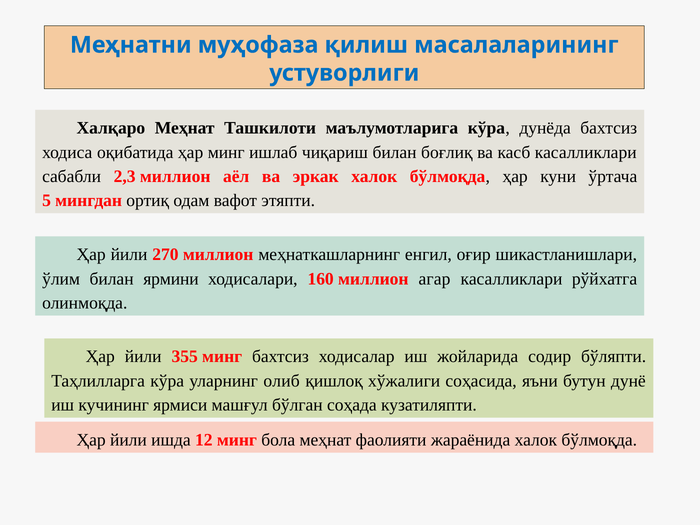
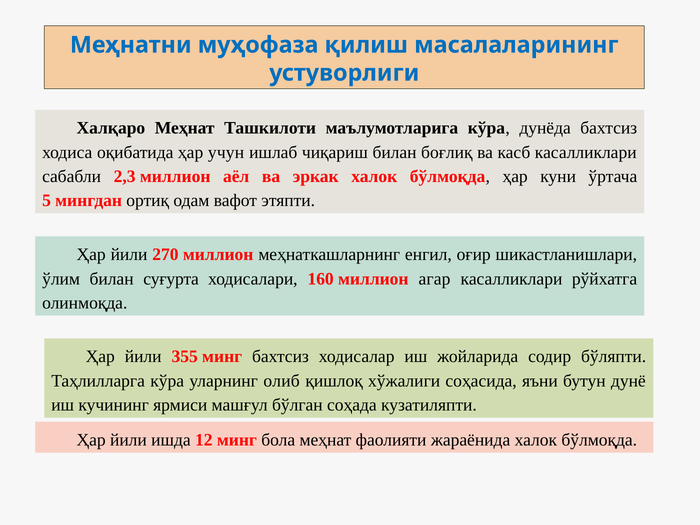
ҳар минг: минг -> учун
ярмини: ярмини -> суғурта
